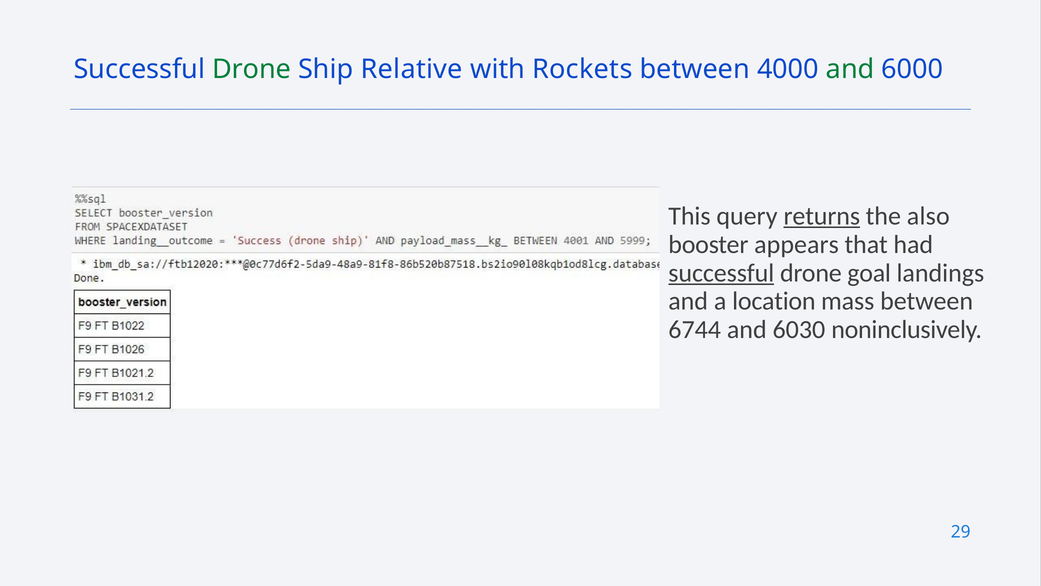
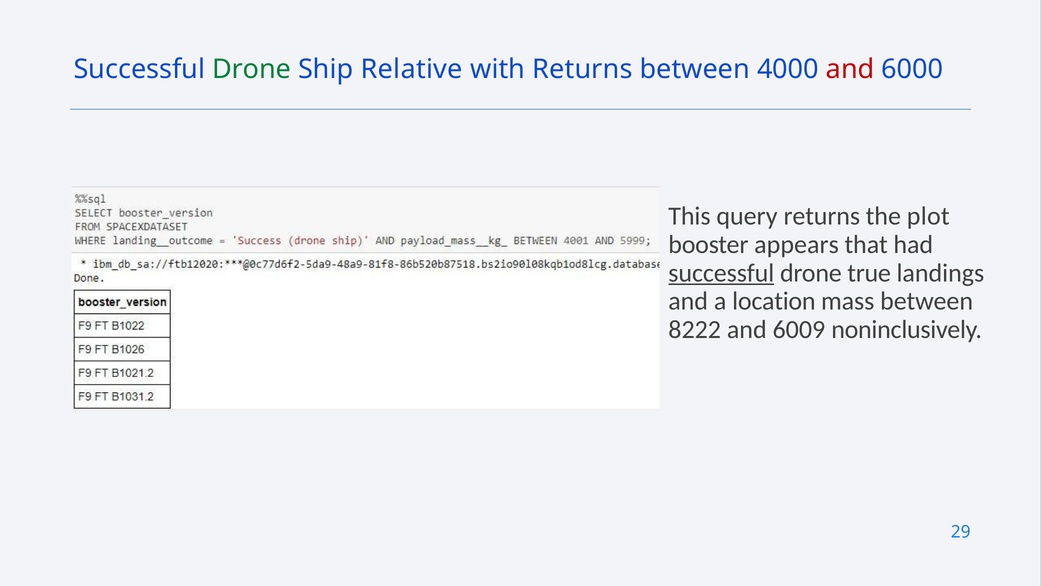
with Rockets: Rockets -> Returns
and at (850, 69) colour: green -> red
returns at (822, 216) underline: present -> none
also: also -> plot
goal: goal -> true
6744: 6744 -> 8222
6030: 6030 -> 6009
